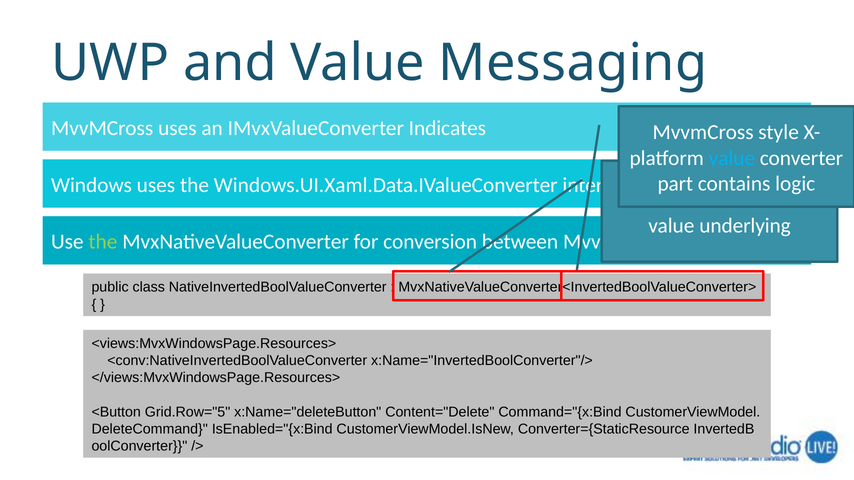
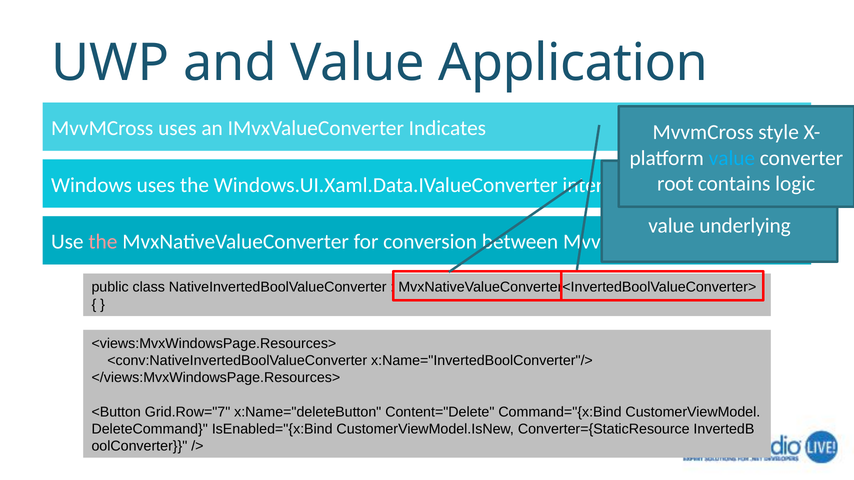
Messaging: Messaging -> Application
part: part -> root
the at (103, 242) colour: light green -> pink
Grid.Row="5: Grid.Row="5 -> Grid.Row="7
